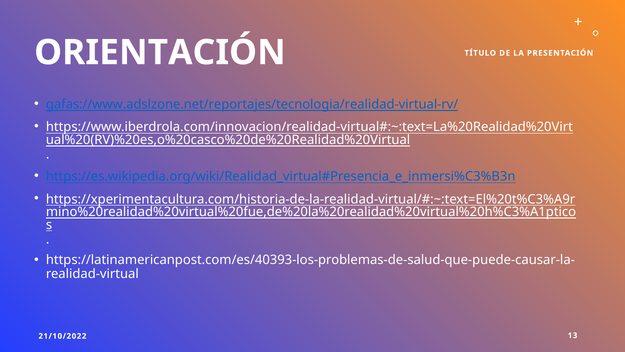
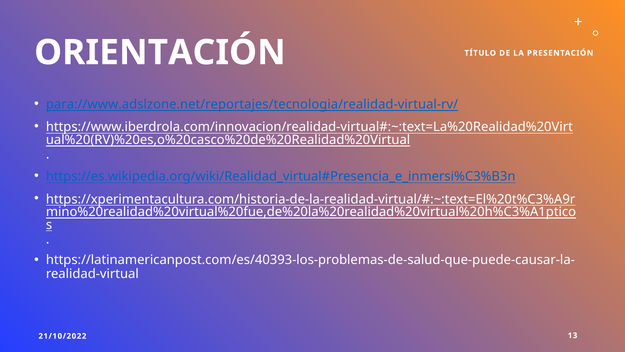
gafas://www.adslzone.net/reportajes/tecnologia/realidad-virtual-rv/: gafas://www.adslzone.net/reportajes/tecnologia/realidad-virtual-rv/ -> para://www.adslzone.net/reportajes/tecnologia/realidad-virtual-rv/
